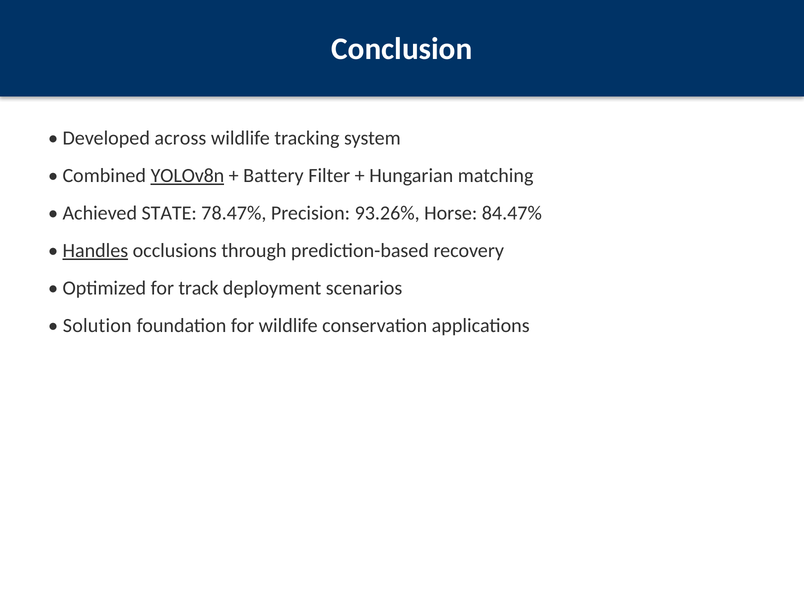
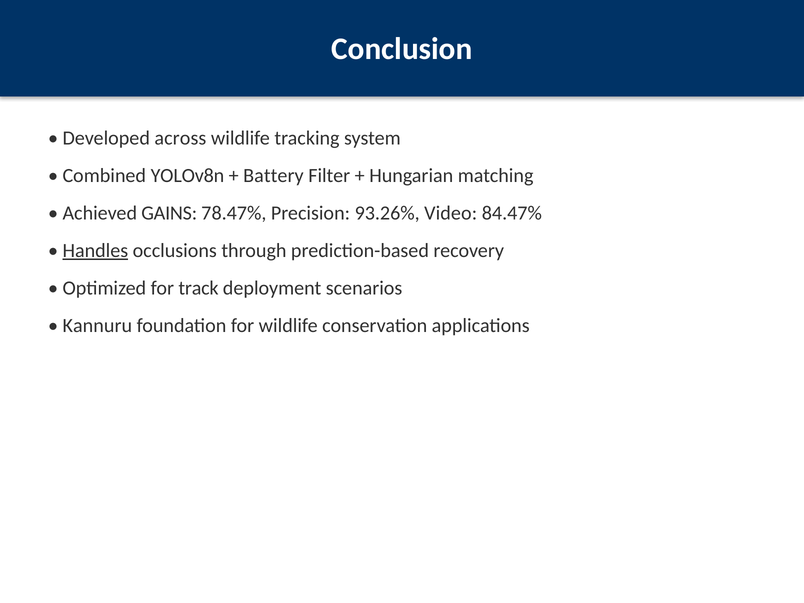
YOLOv8n underline: present -> none
STATE: STATE -> GAINS
Horse: Horse -> Video
Solution: Solution -> Kannuru
